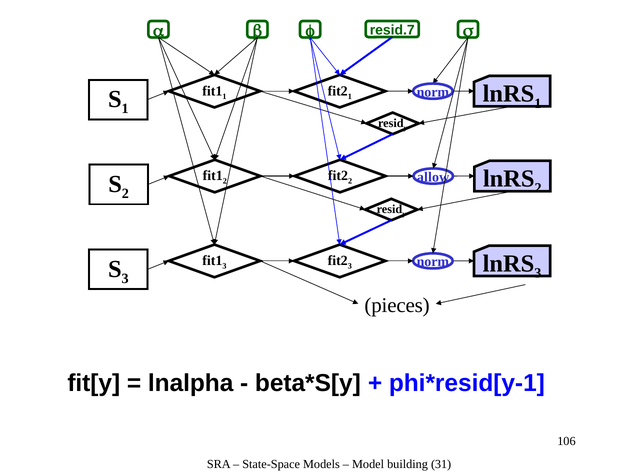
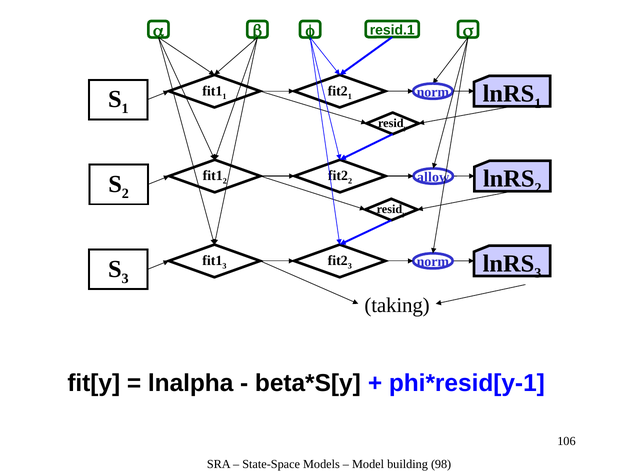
resid.7: resid.7 -> resid.1
pieces: pieces -> taking
31: 31 -> 98
